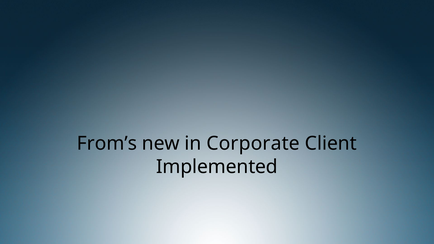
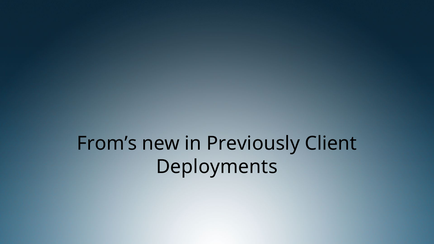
Corporate: Corporate -> Previously
Implemented: Implemented -> Deployments
